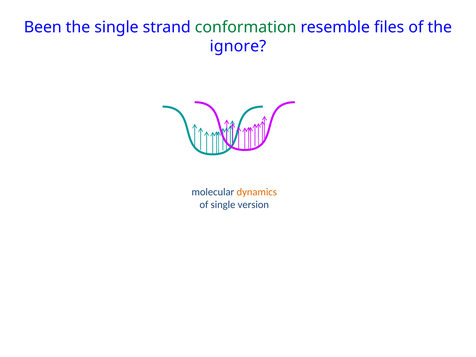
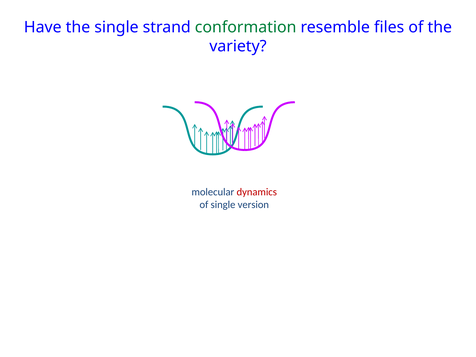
Been: Been -> Have
ignore: ignore -> variety
dynamics colour: orange -> red
